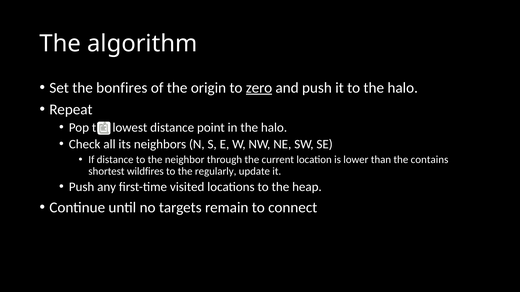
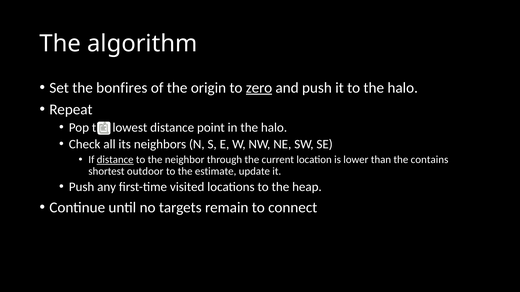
distance at (115, 160) underline: none -> present
wildfires: wildfires -> outdoor
regularly: regularly -> estimate
